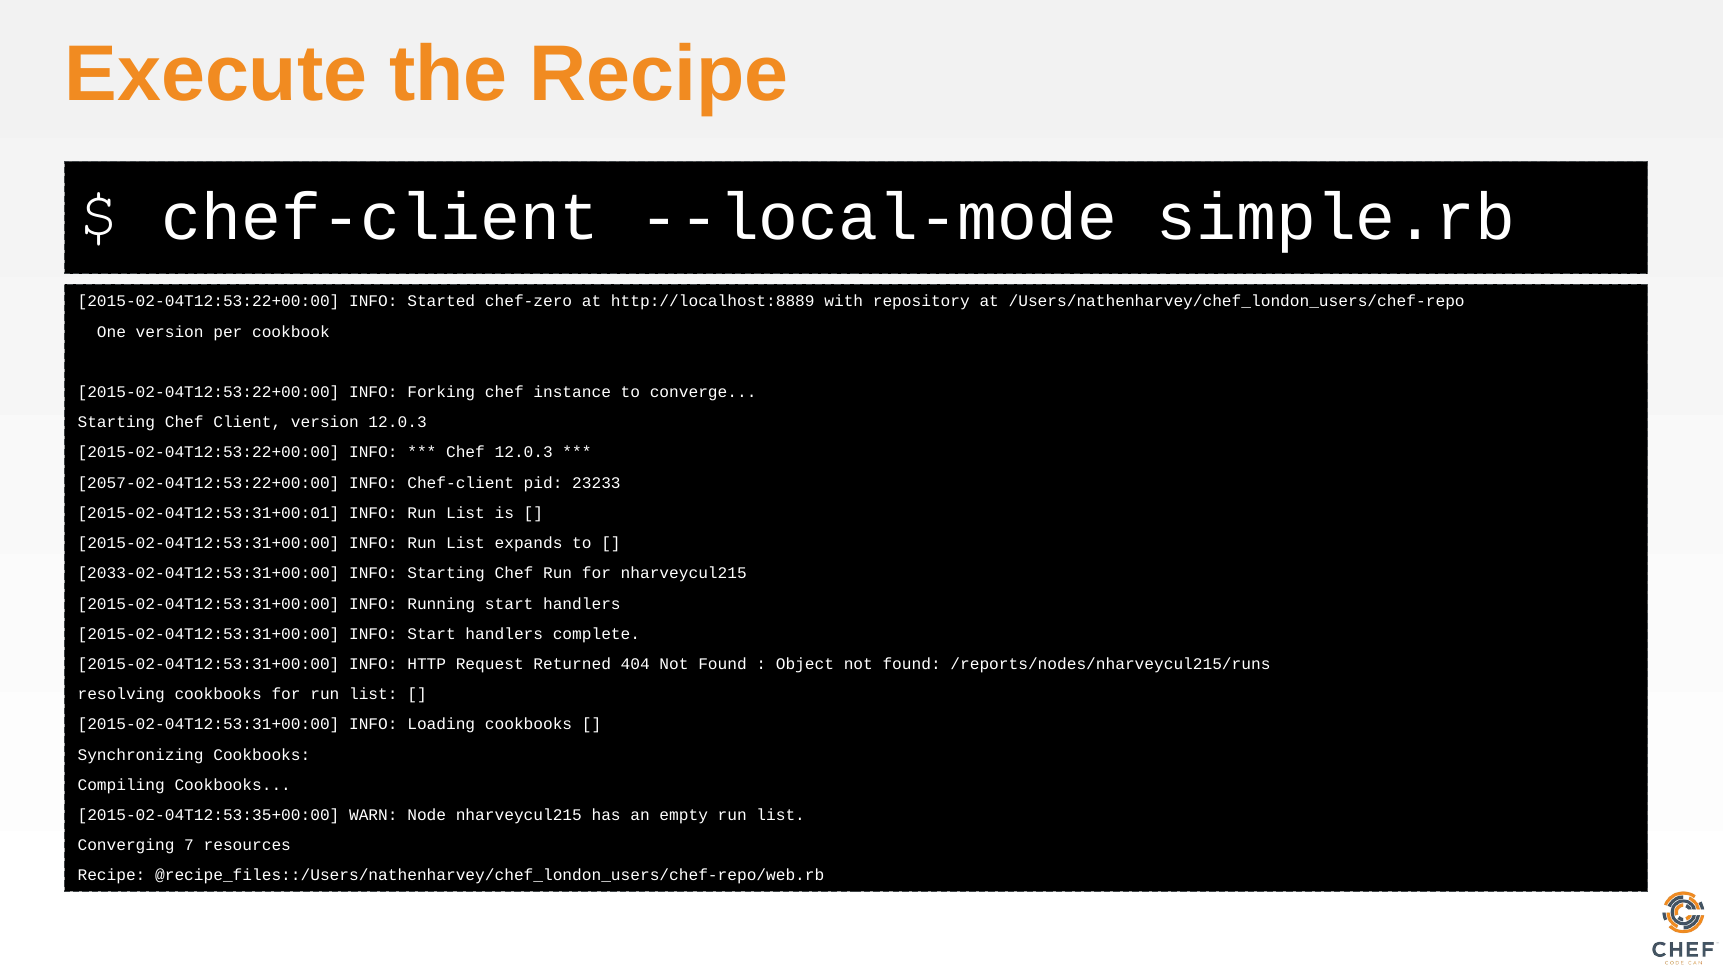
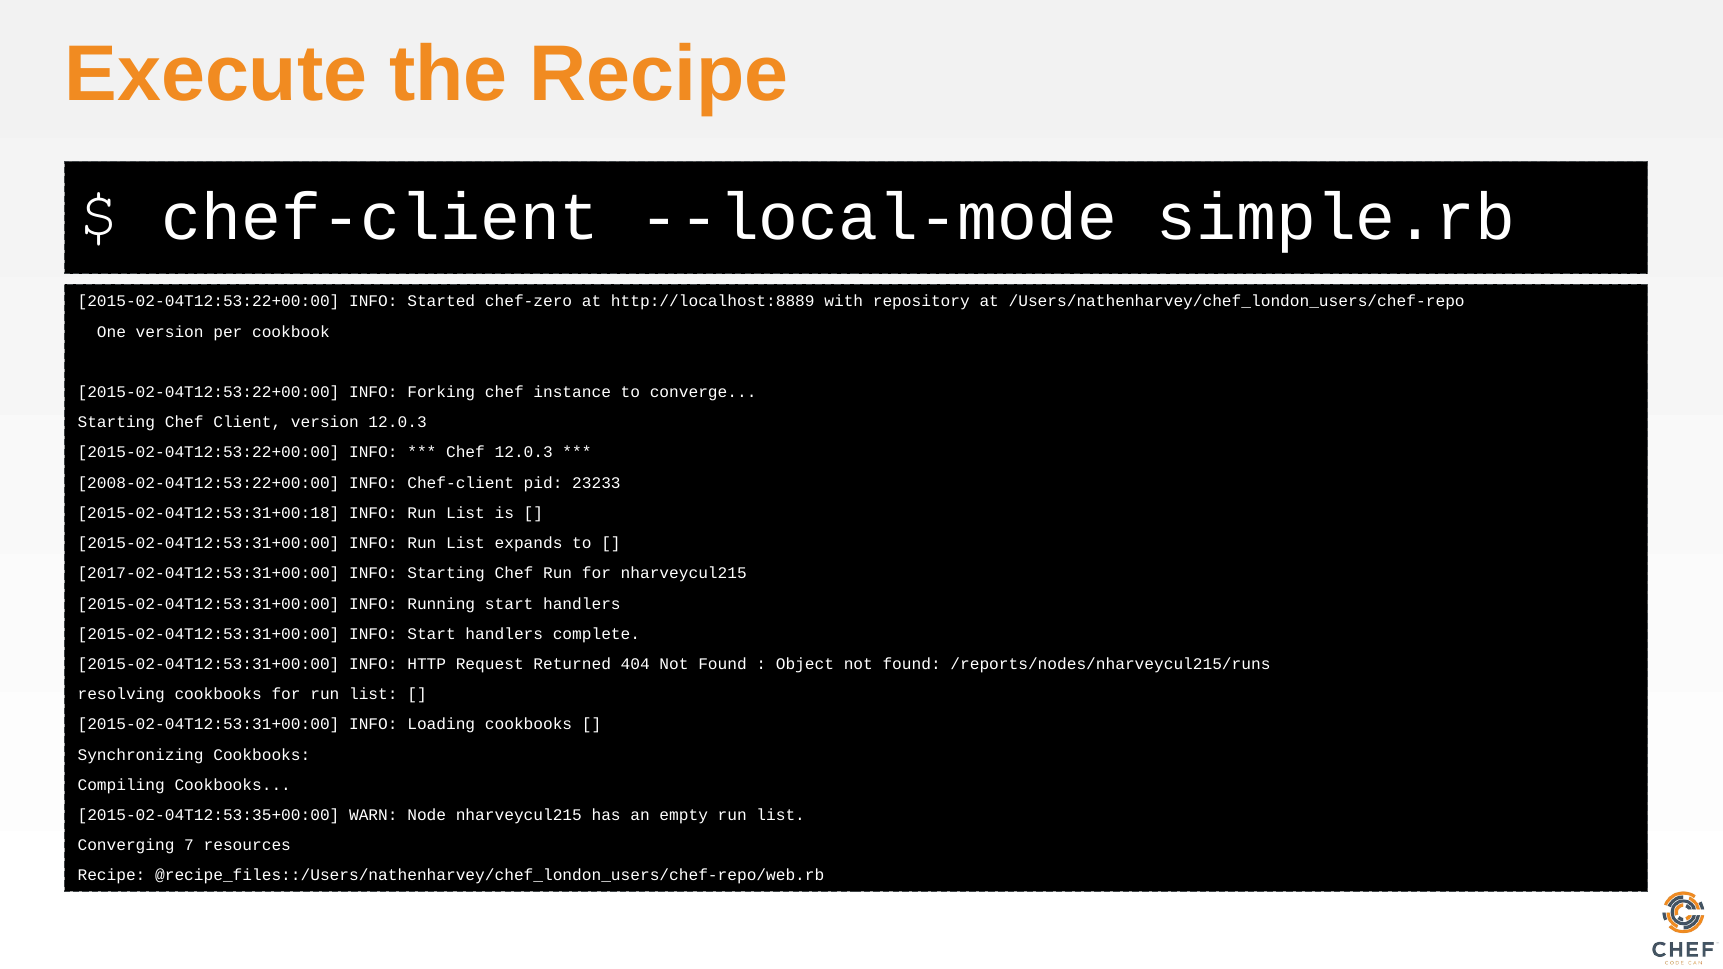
2057-02-04T12:53:22+00:00: 2057-02-04T12:53:22+00:00 -> 2008-02-04T12:53:22+00:00
2015-02-04T12:53:31+00:01: 2015-02-04T12:53:31+00:01 -> 2015-02-04T12:53:31+00:18
2033-02-04T12:53:31+00:00: 2033-02-04T12:53:31+00:00 -> 2017-02-04T12:53:31+00:00
